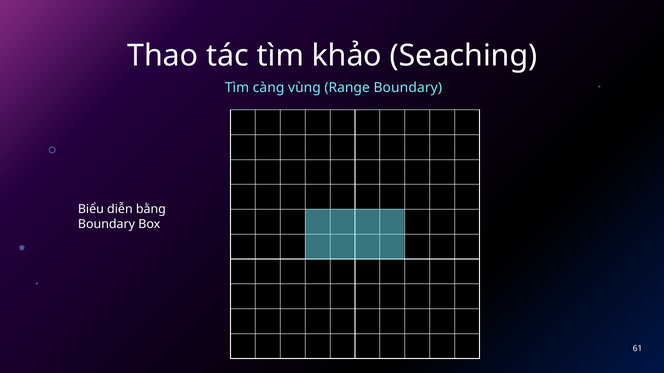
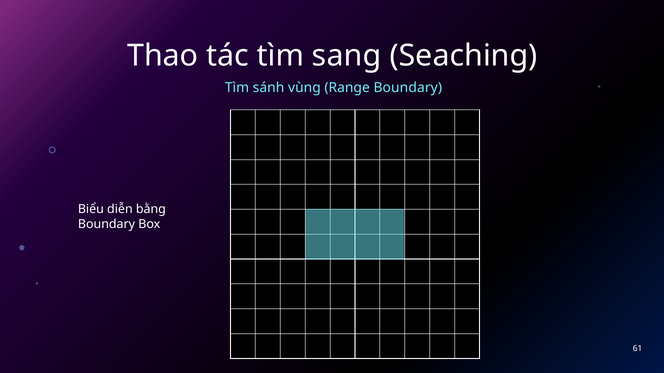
khảo: khảo -> sang
càng: càng -> sánh
